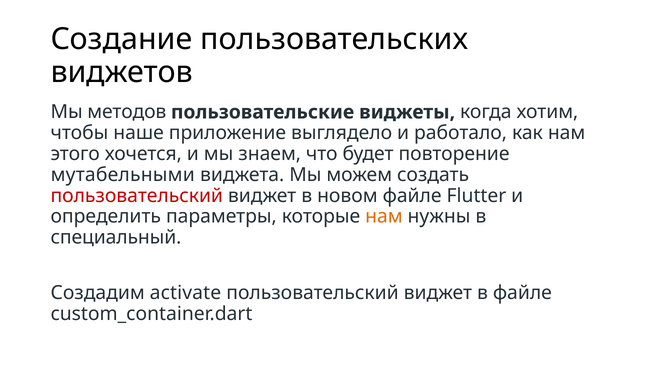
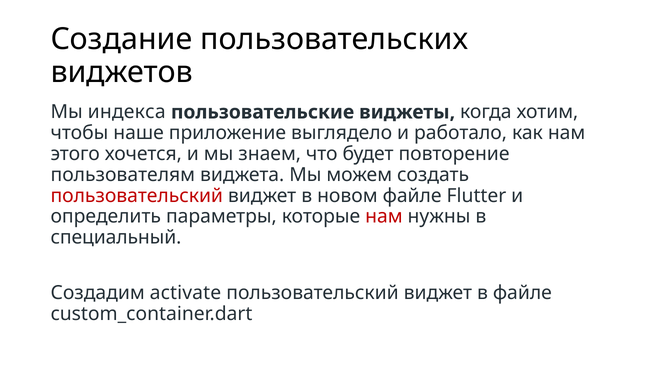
методов: методов -> индекса
мутабельными: мутабельными -> пользователям
нам at (384, 217) colour: orange -> red
